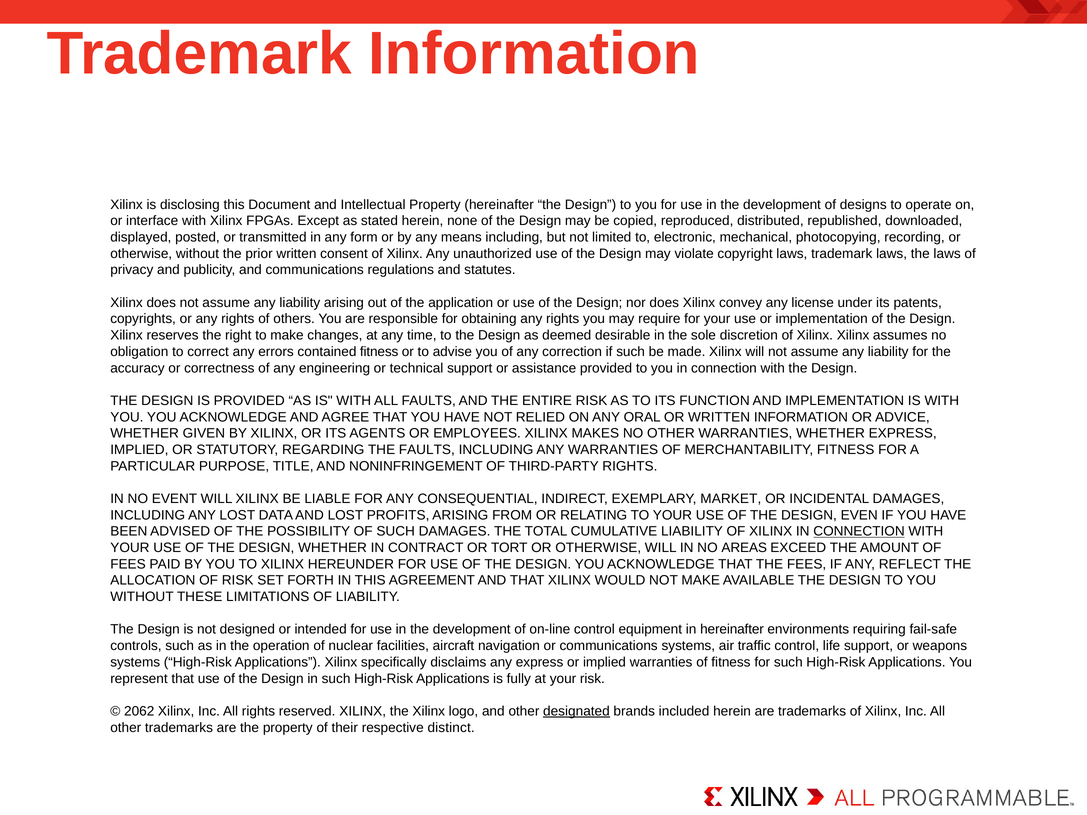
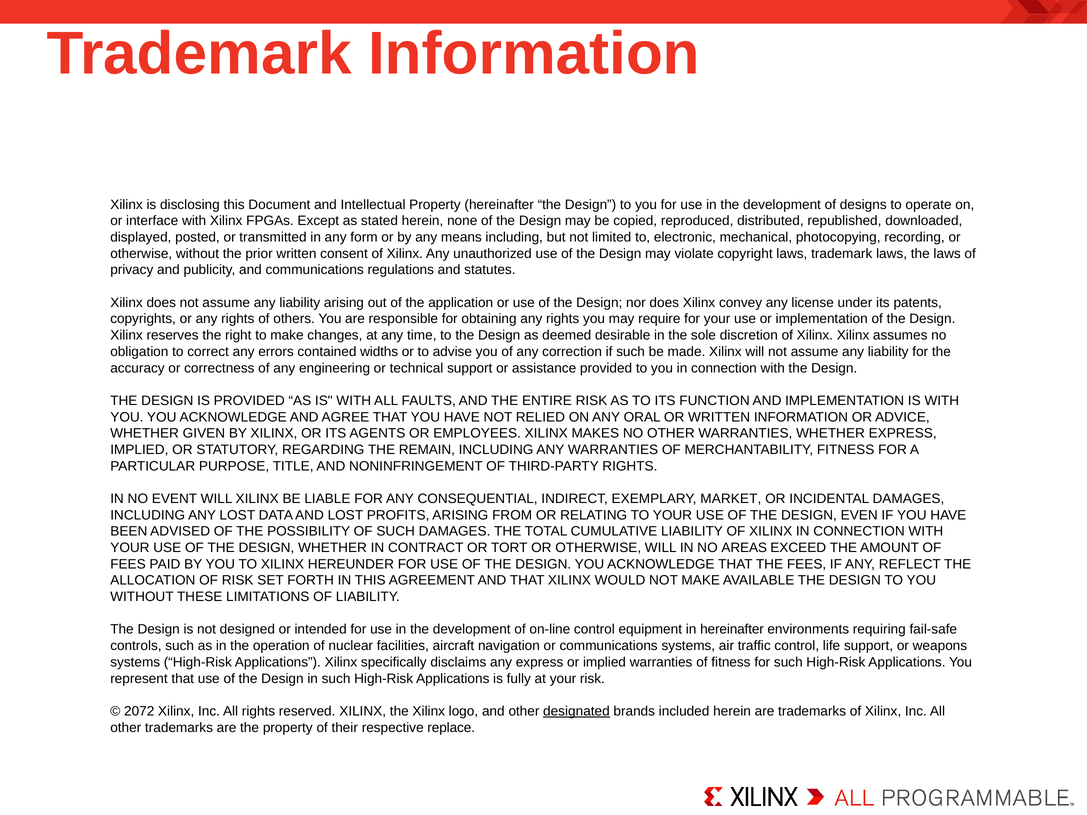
contained fitness: fitness -> widths
THE FAULTS: FAULTS -> REMAIN
CONNECTION at (859, 532) underline: present -> none
2062: 2062 -> 2072
distinct: distinct -> replace
